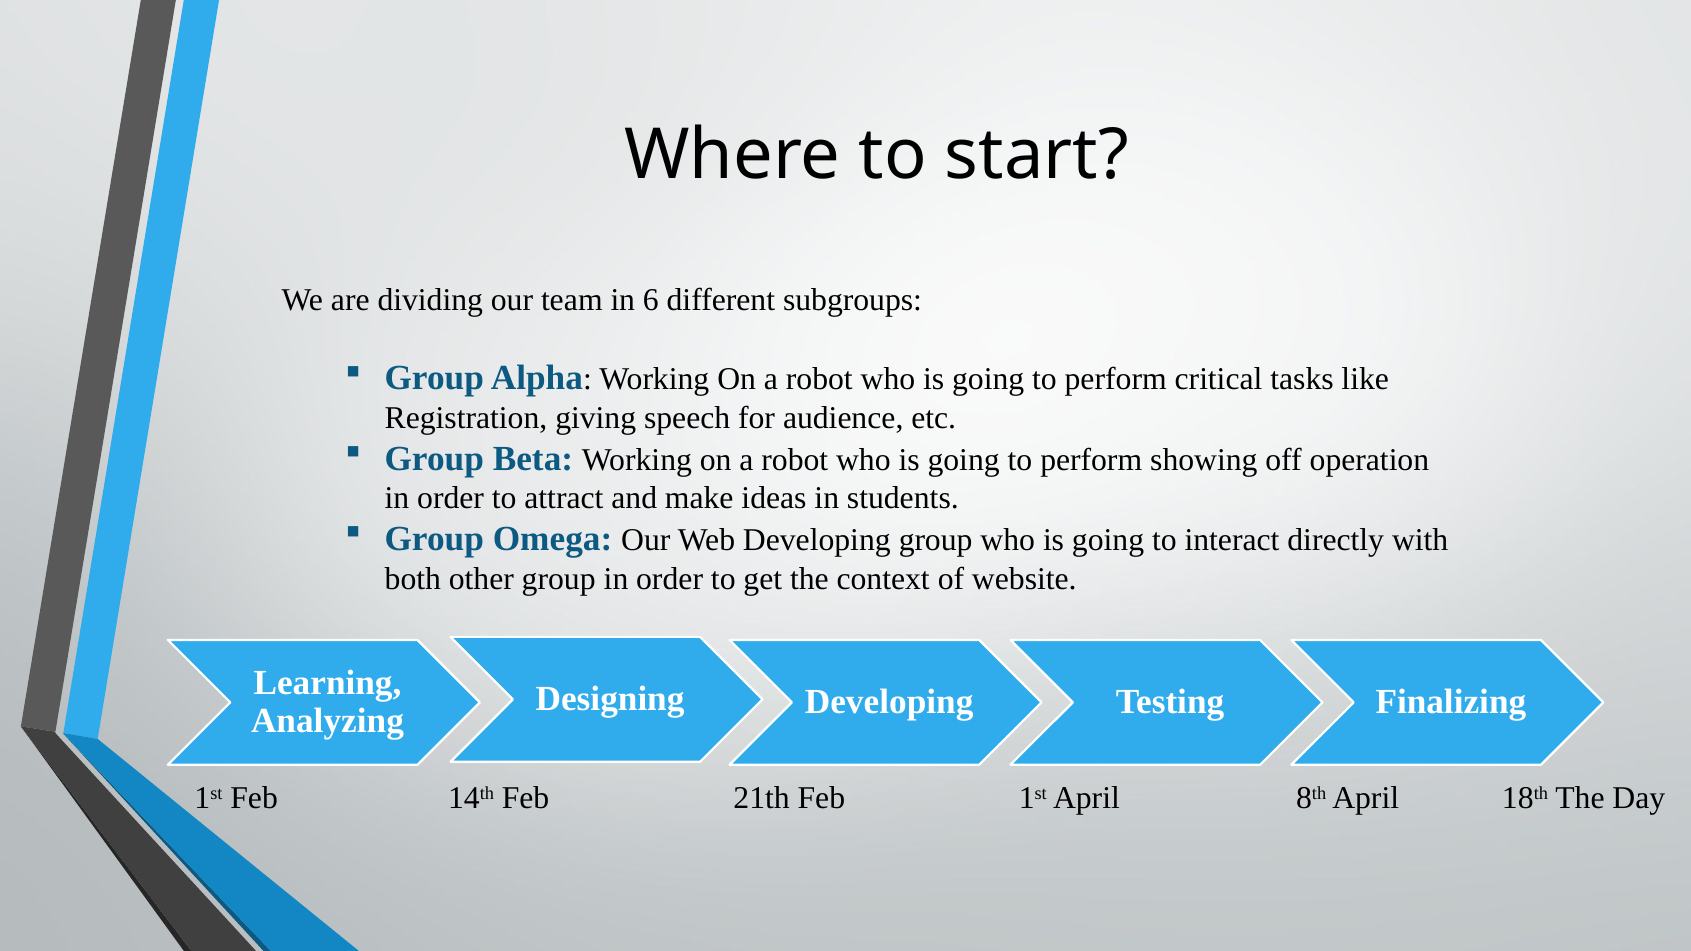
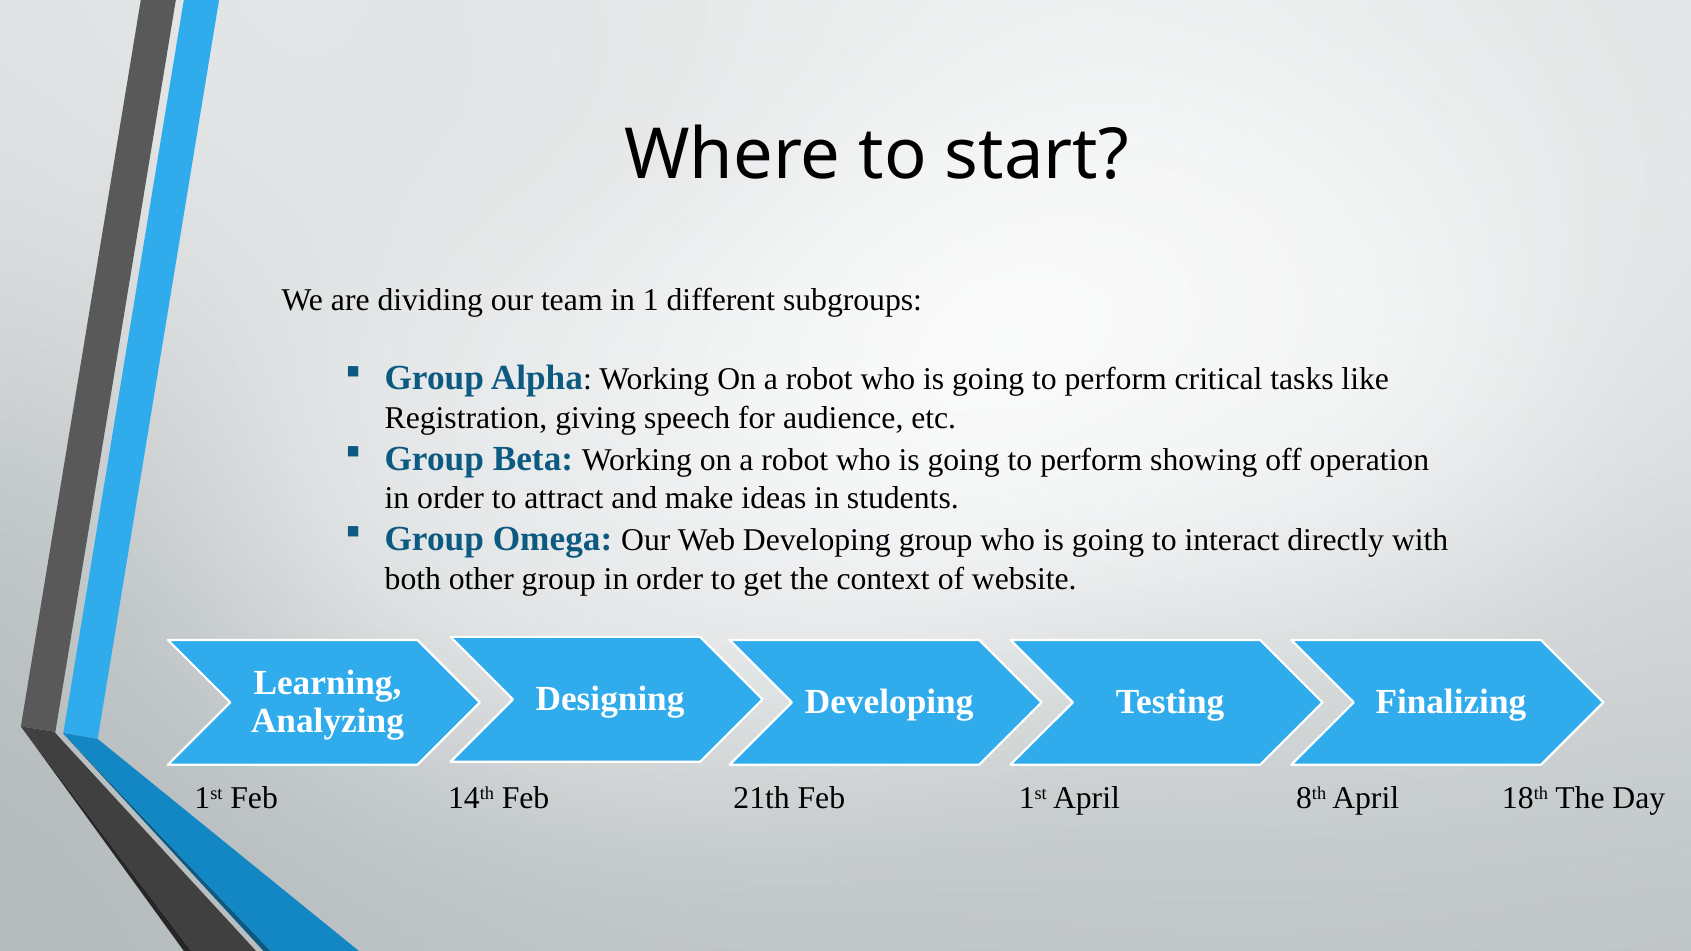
6: 6 -> 1
